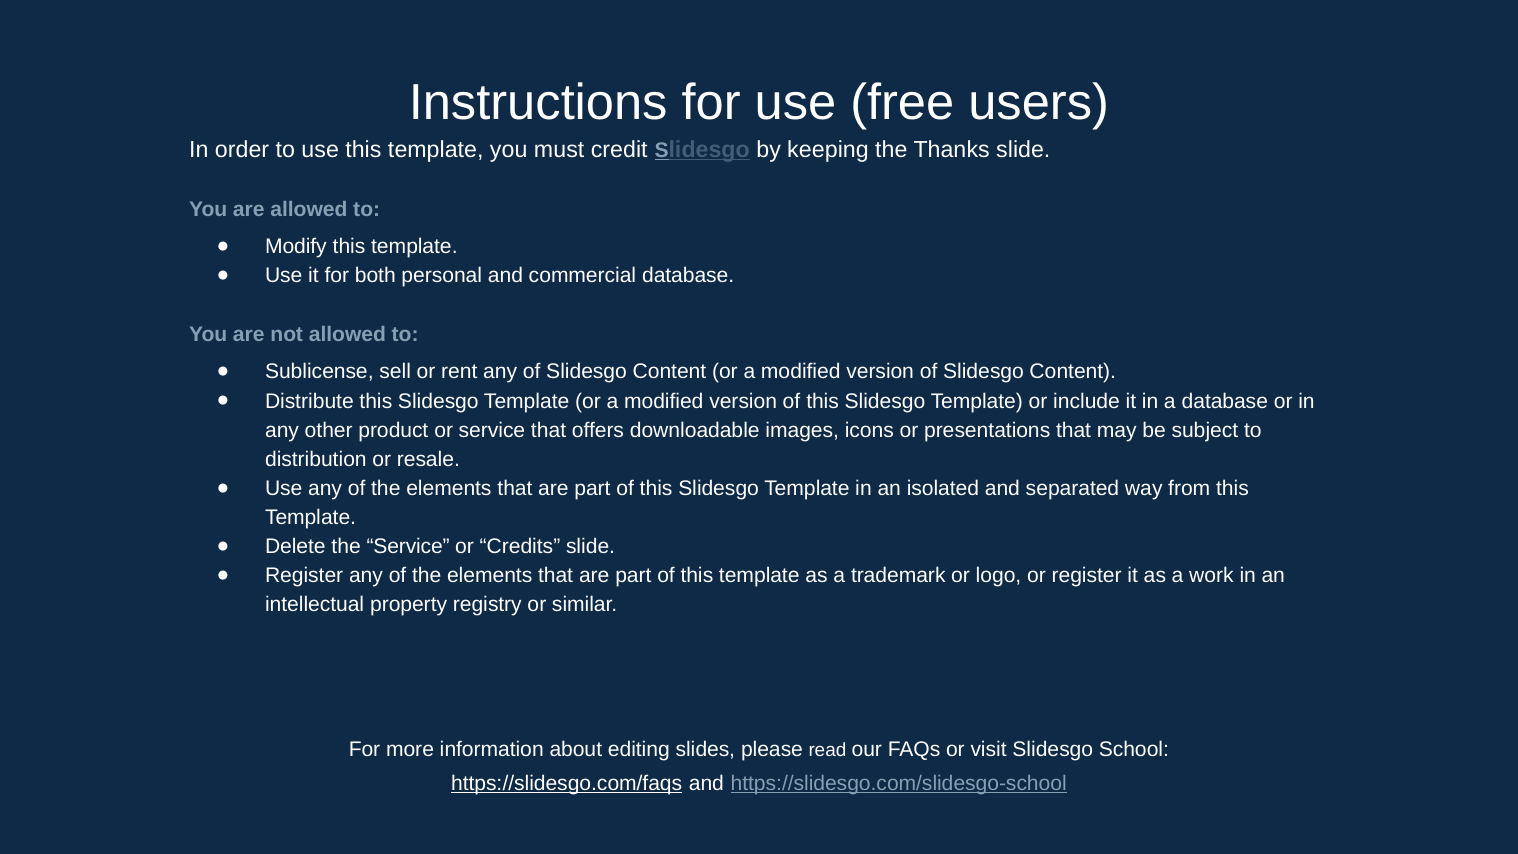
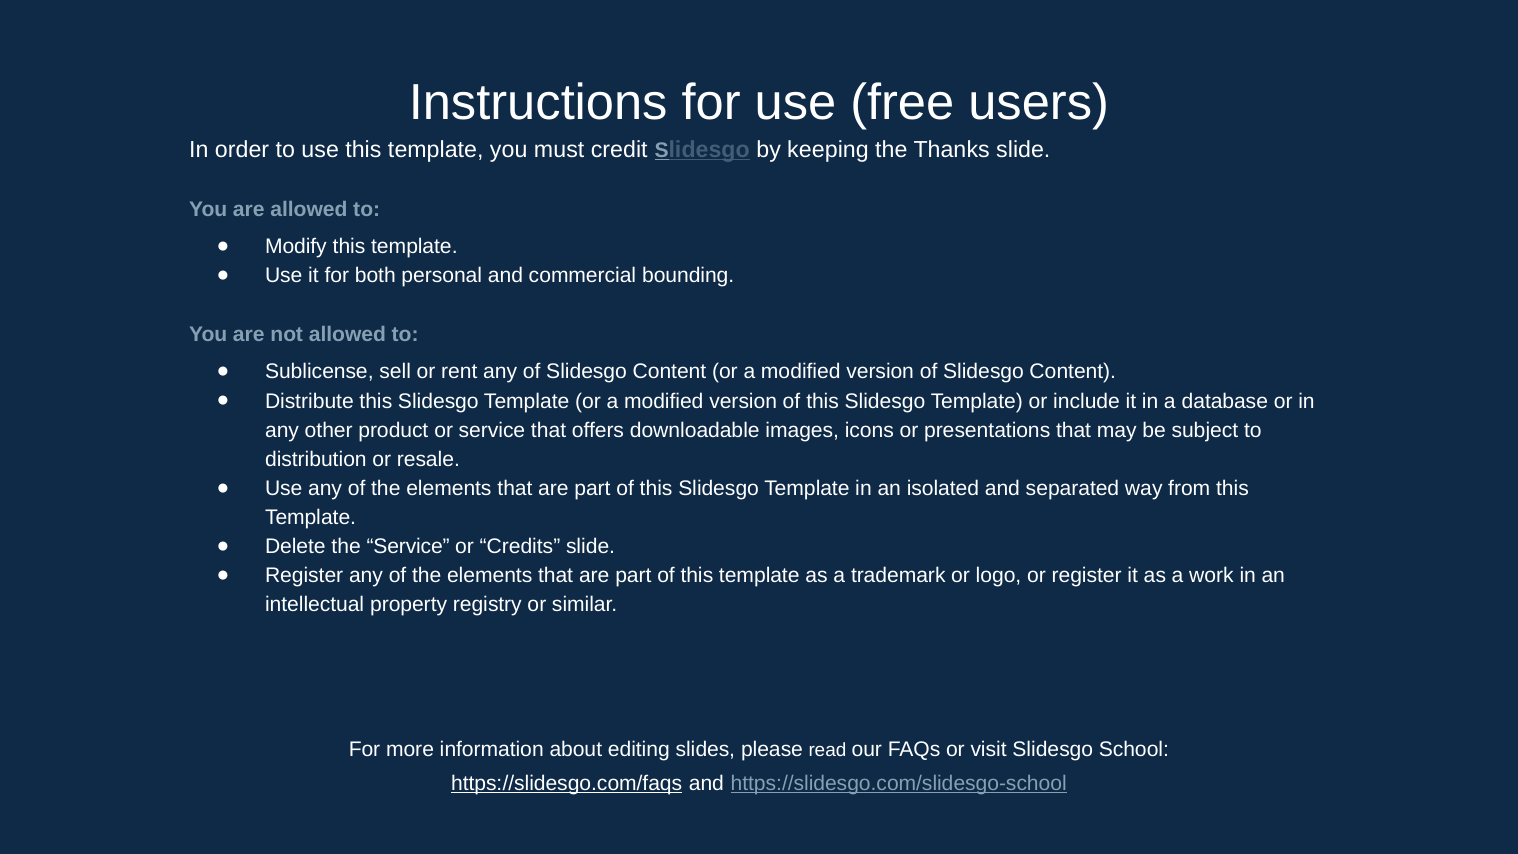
commercial database: database -> bounding
